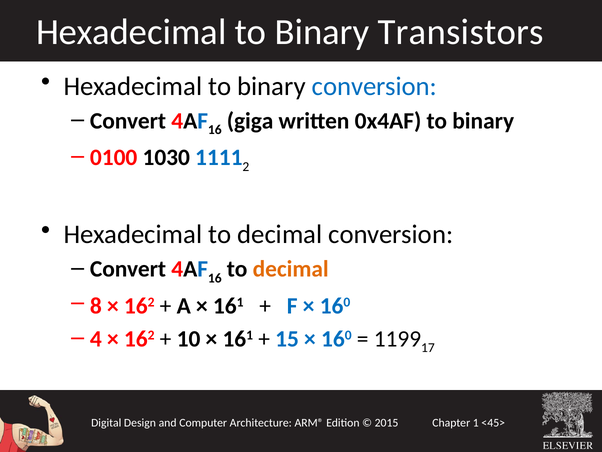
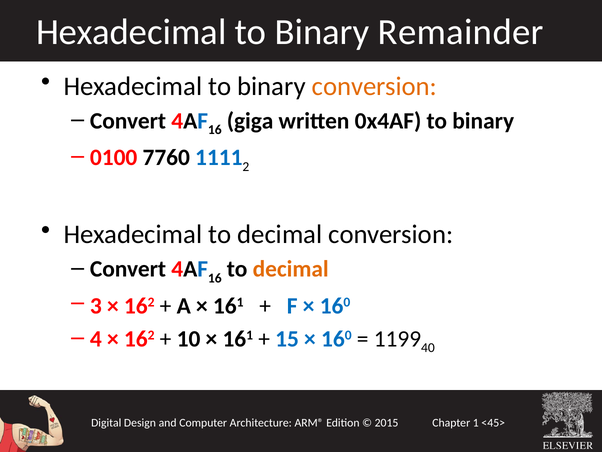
Transistors: Transistors -> Remainder
conversion at (374, 86) colour: blue -> orange
1030: 1030 -> 7760
8: 8 -> 3
17: 17 -> 40
